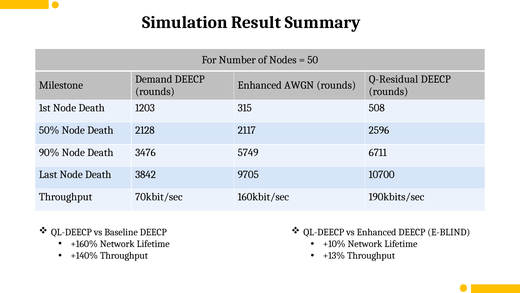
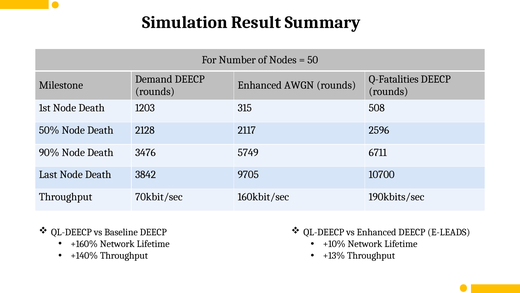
Q-Residual: Q-Residual -> Q-Fatalities
E-BLIND: E-BLIND -> E-LEADS
